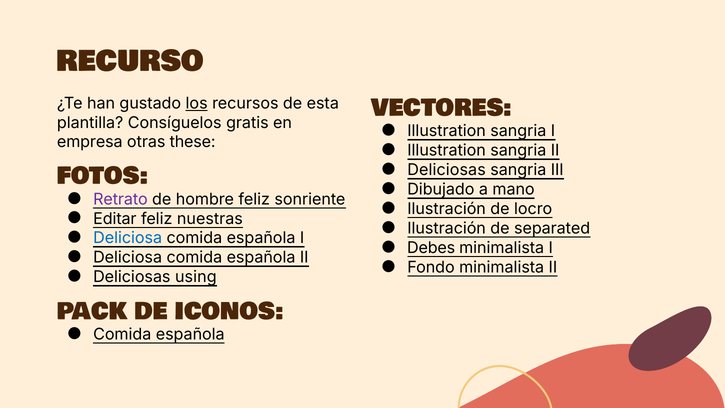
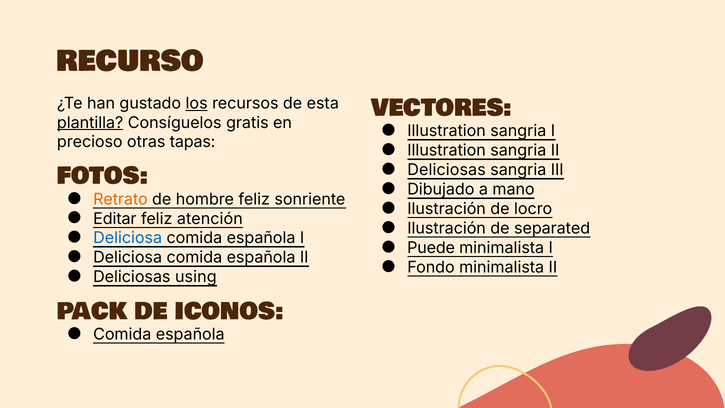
plantilla underline: none -> present
empresa: empresa -> precioso
these: these -> tapas
Retrato colour: purple -> orange
nuestras: nuestras -> atención
Debes: Debes -> Puede
